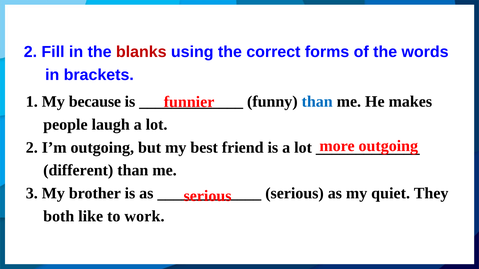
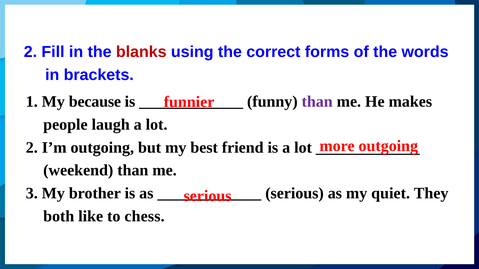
than at (317, 102) colour: blue -> purple
different: different -> weekend
work: work -> chess
